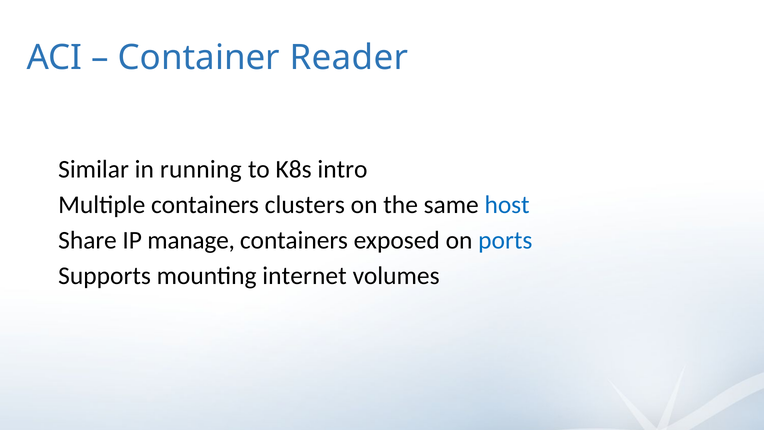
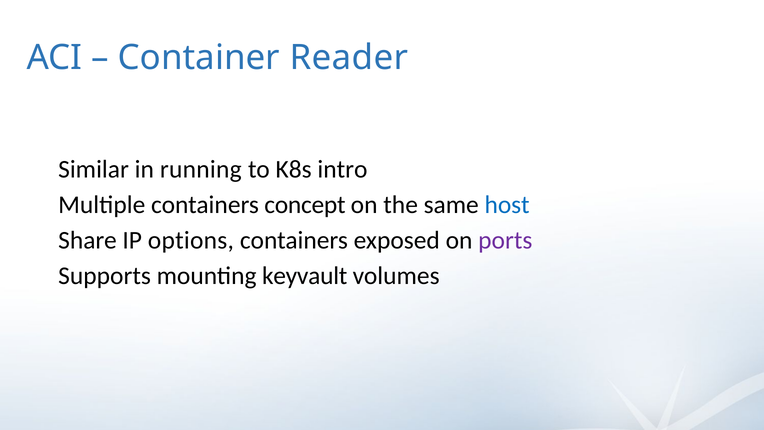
clusters: clusters -> concept
manage: manage -> options
ports colour: blue -> purple
internet: internet -> keyvault
